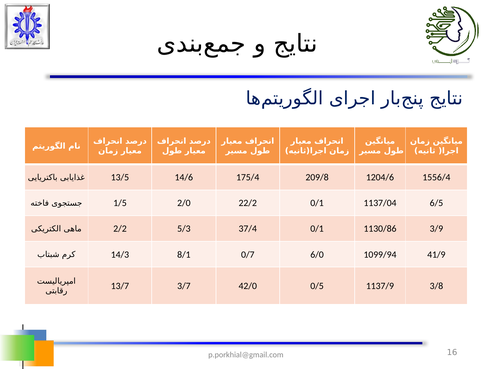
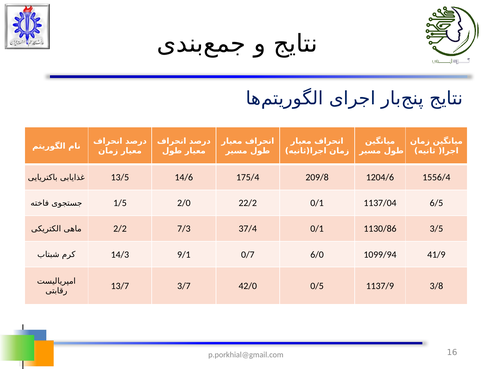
5/3: 5/3 -> 7/3
3/9: 3/9 -> 3/5
8/1: 8/1 -> 9/1
